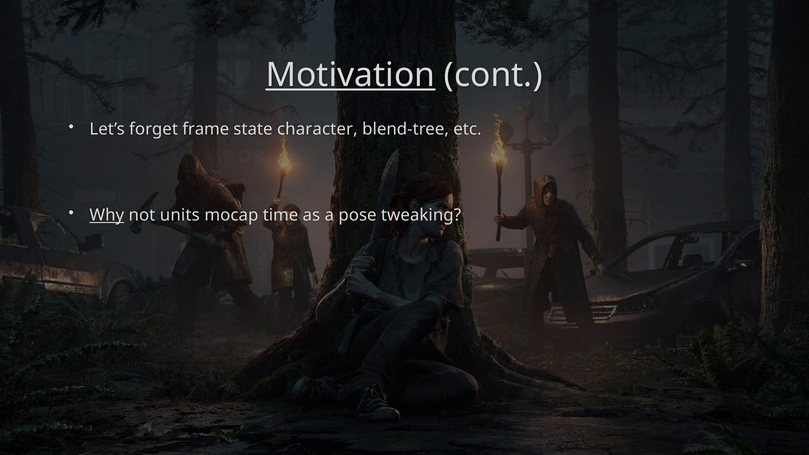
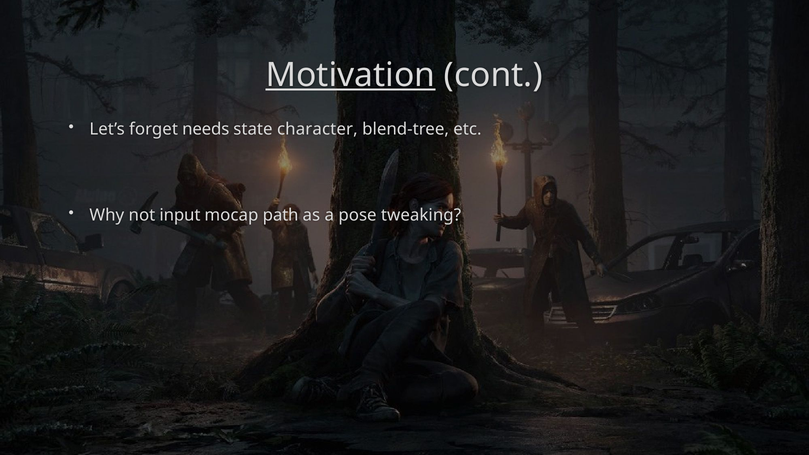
frame: frame -> needs
Why underline: present -> none
units: units -> input
time: time -> path
